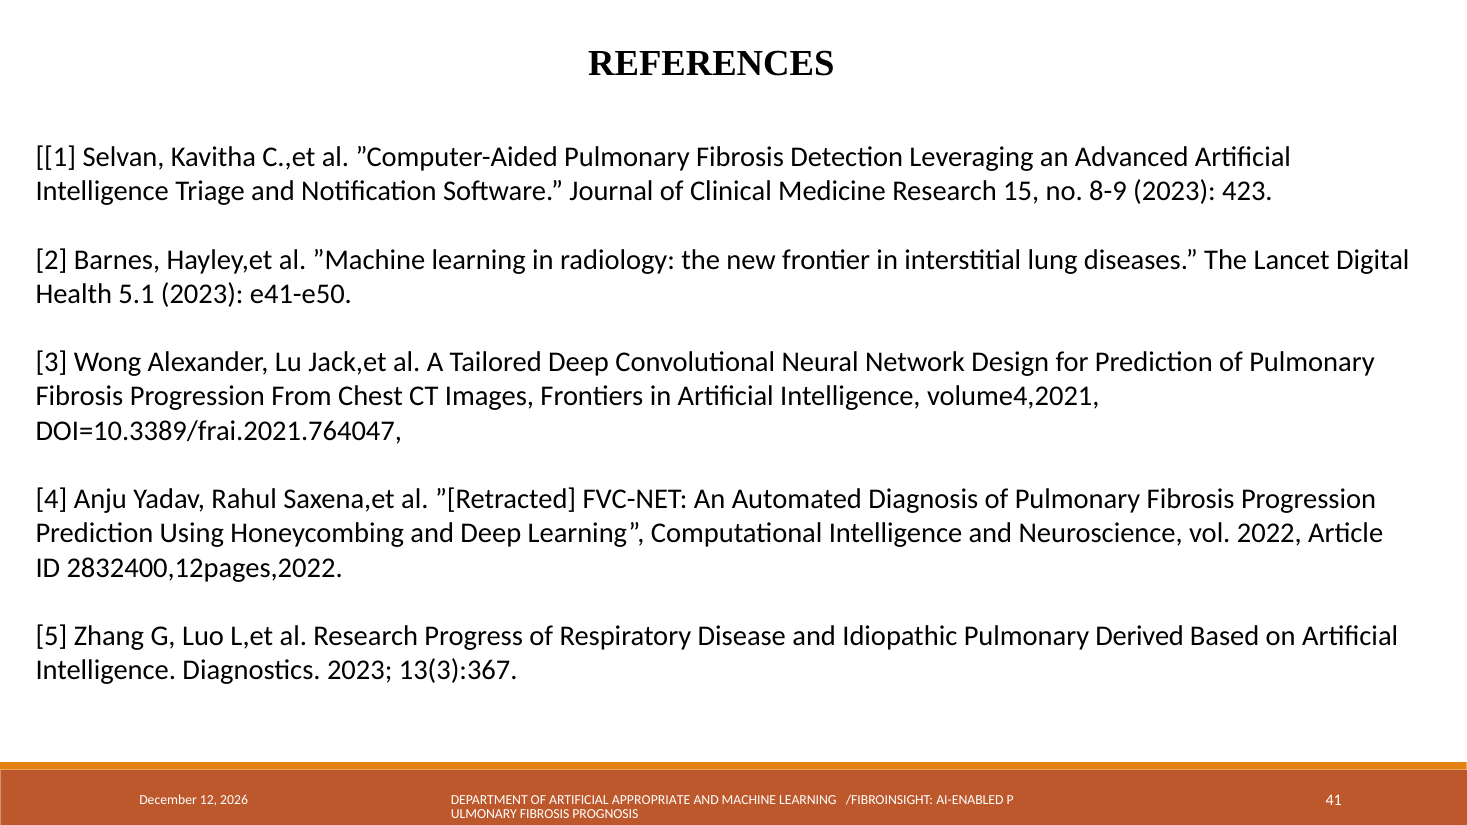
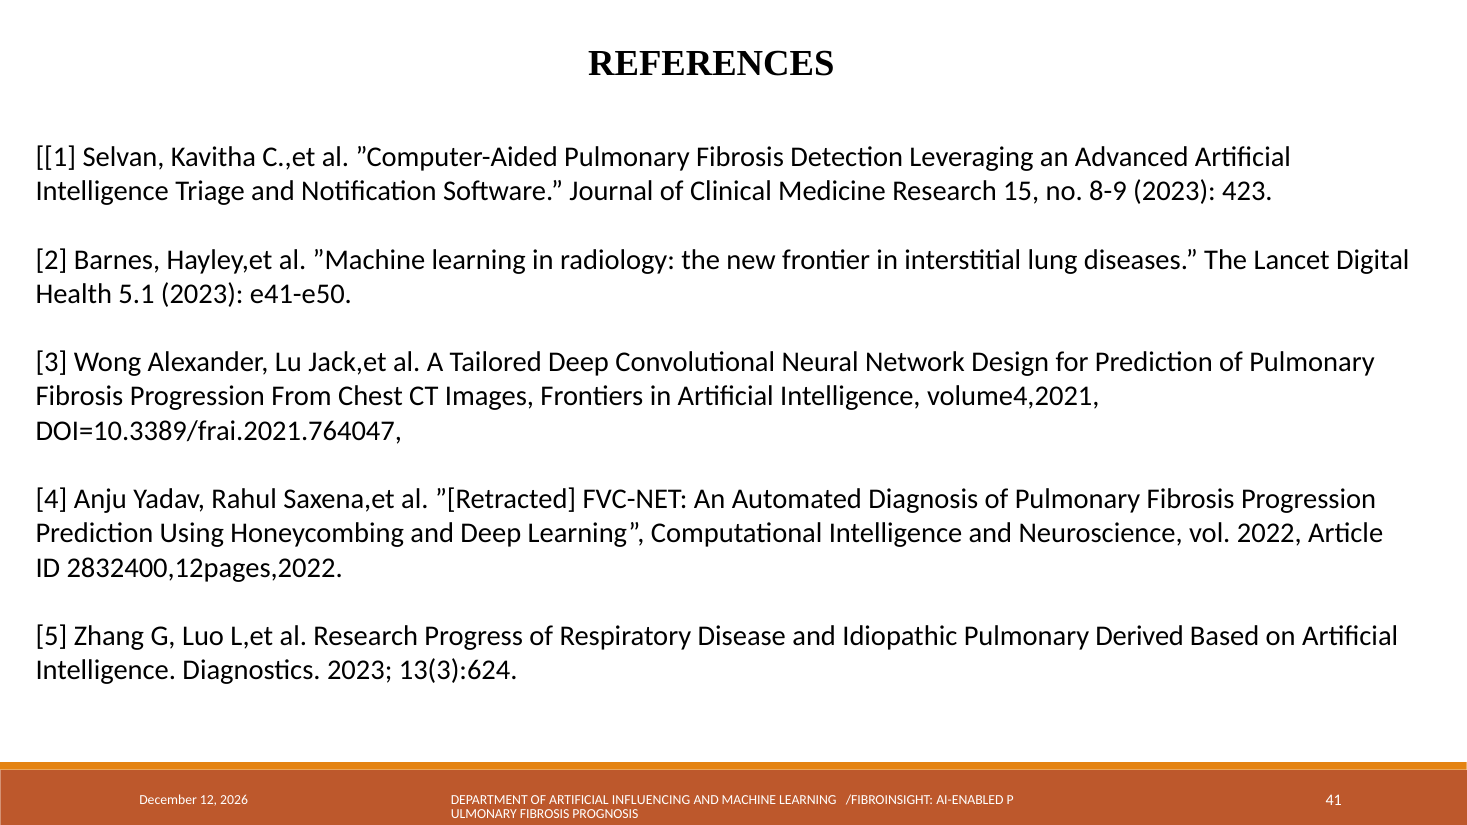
13(3):367: 13(3):367 -> 13(3):624
APPROPRIATE: APPROPRIATE -> INFLUENCING
